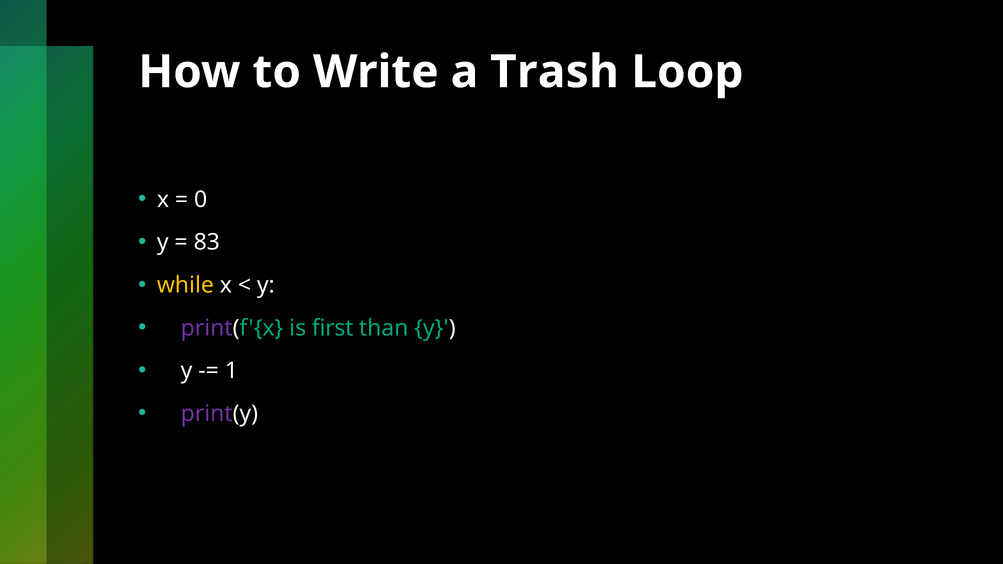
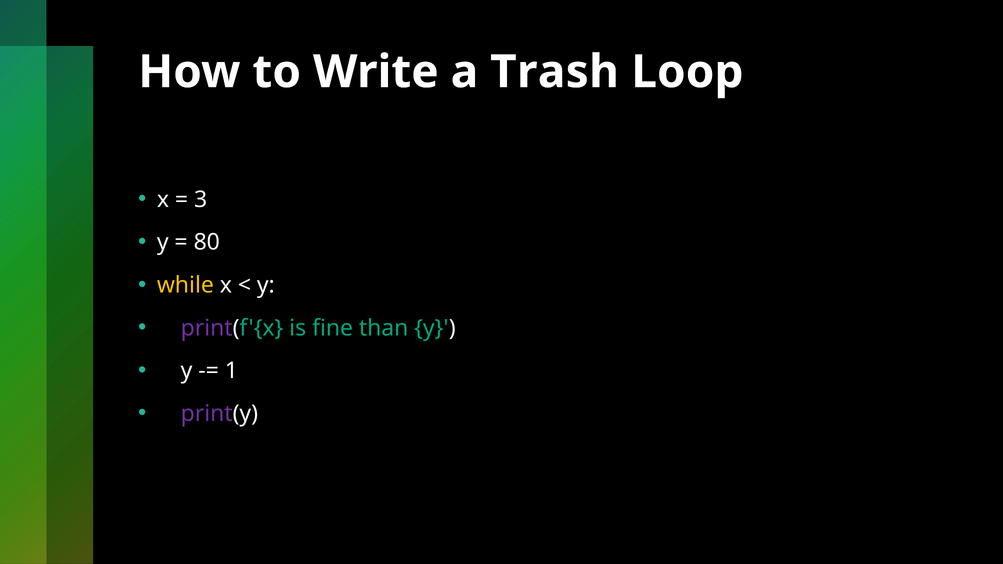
0: 0 -> 3
83: 83 -> 80
first: first -> fine
